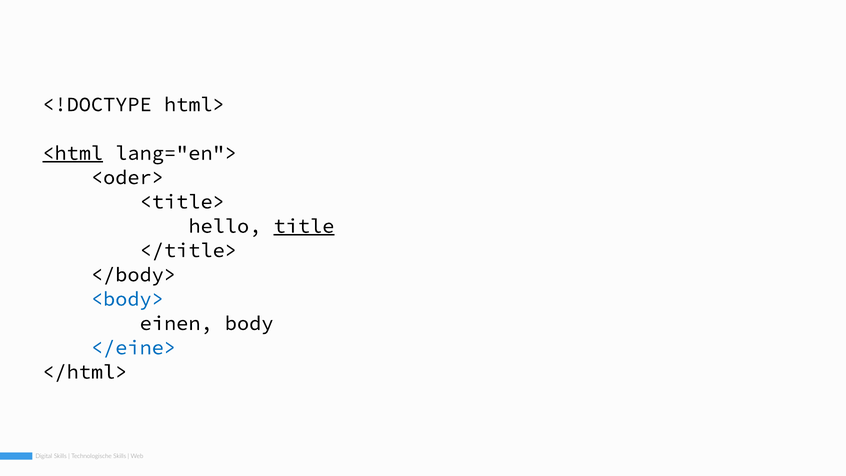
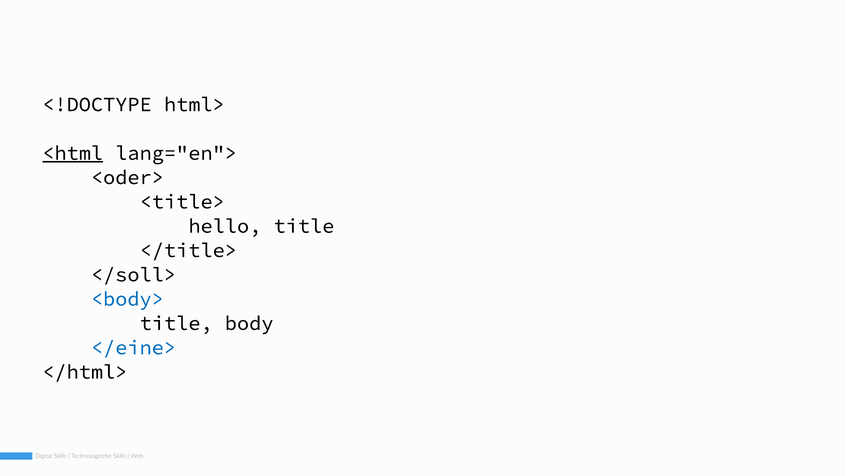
title at (304, 226) underline: present -> none
</body>: </body> -> </soll>
einen at (176, 323): einen -> title
